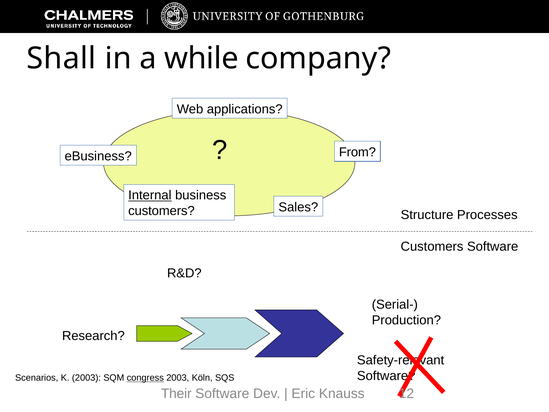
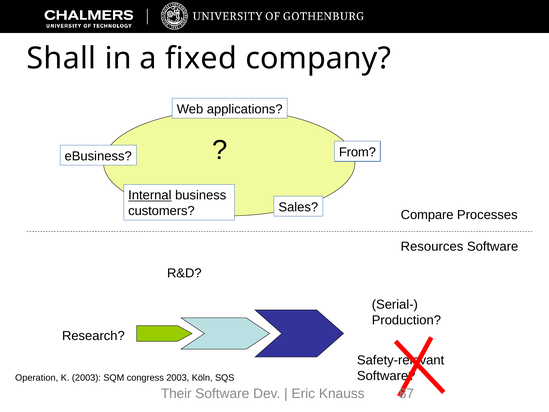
while: while -> fixed
Structure: Structure -> Compare
Customers at (432, 246): Customers -> Resources
Scenarios: Scenarios -> Operation
congress underline: present -> none
12: 12 -> 87
